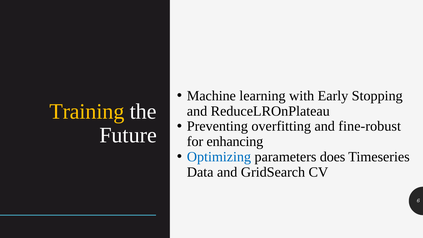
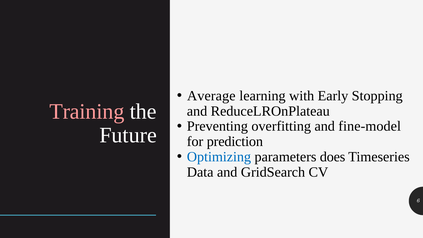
Machine: Machine -> Average
Training colour: yellow -> pink
fine-robust: fine-robust -> fine-model
enhancing: enhancing -> prediction
